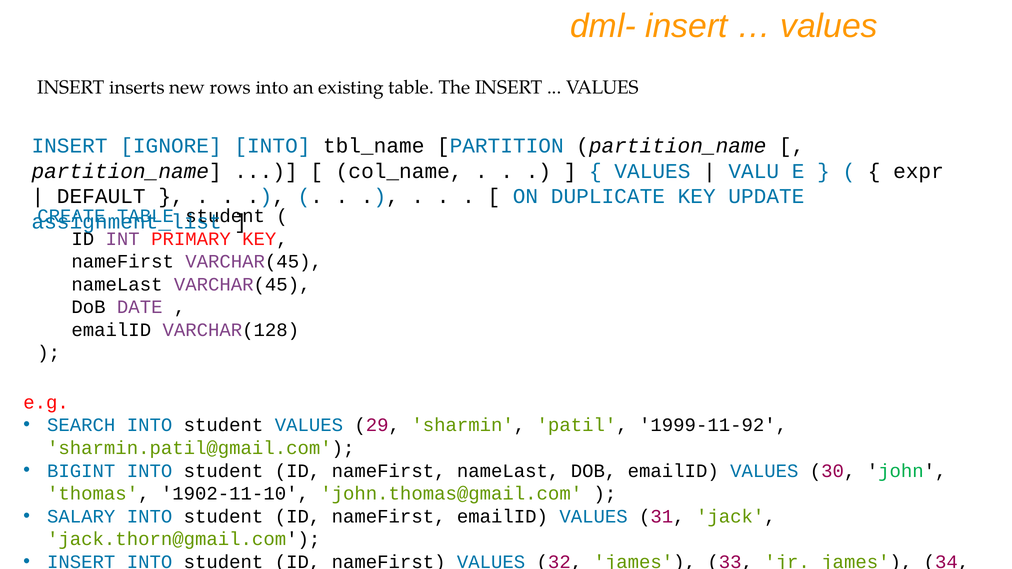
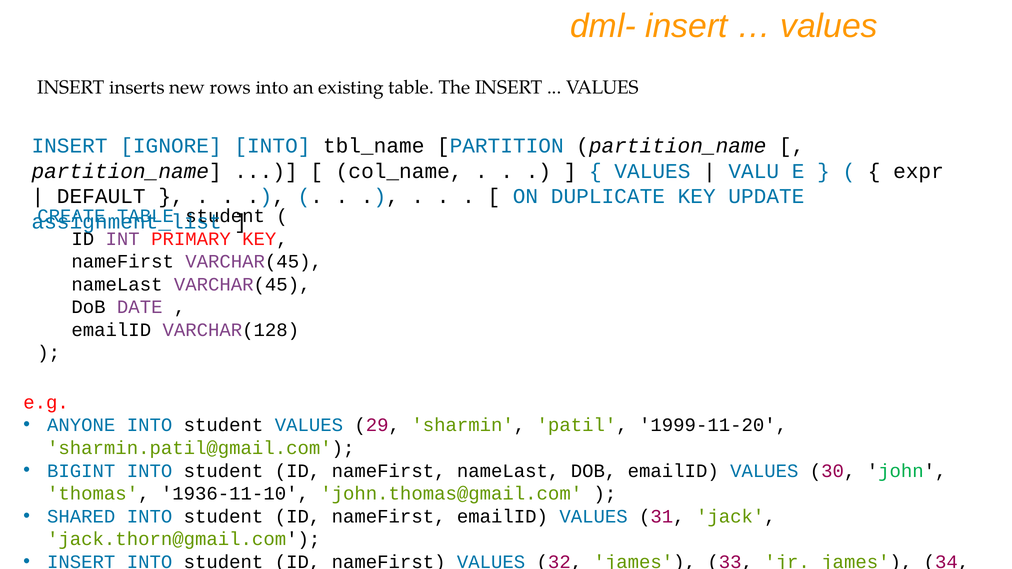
SEARCH: SEARCH -> ANYONE
1999-11-92: 1999-11-92 -> 1999-11-20
1902-11-10: 1902-11-10 -> 1936-11-10
SALARY: SALARY -> SHARED
